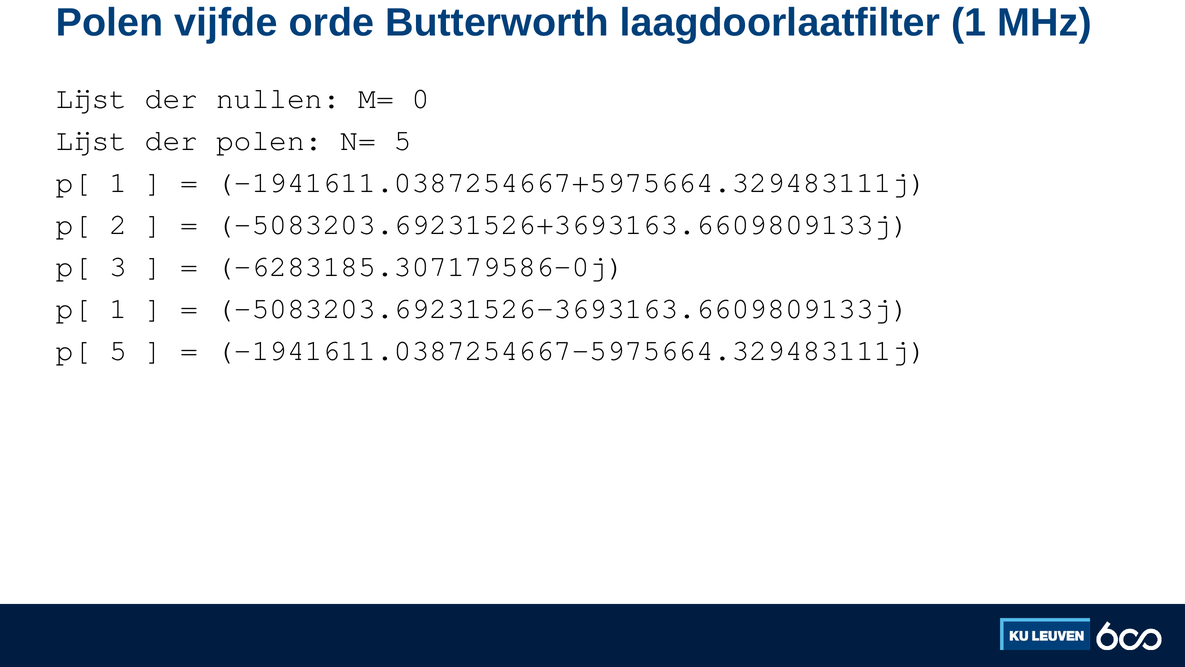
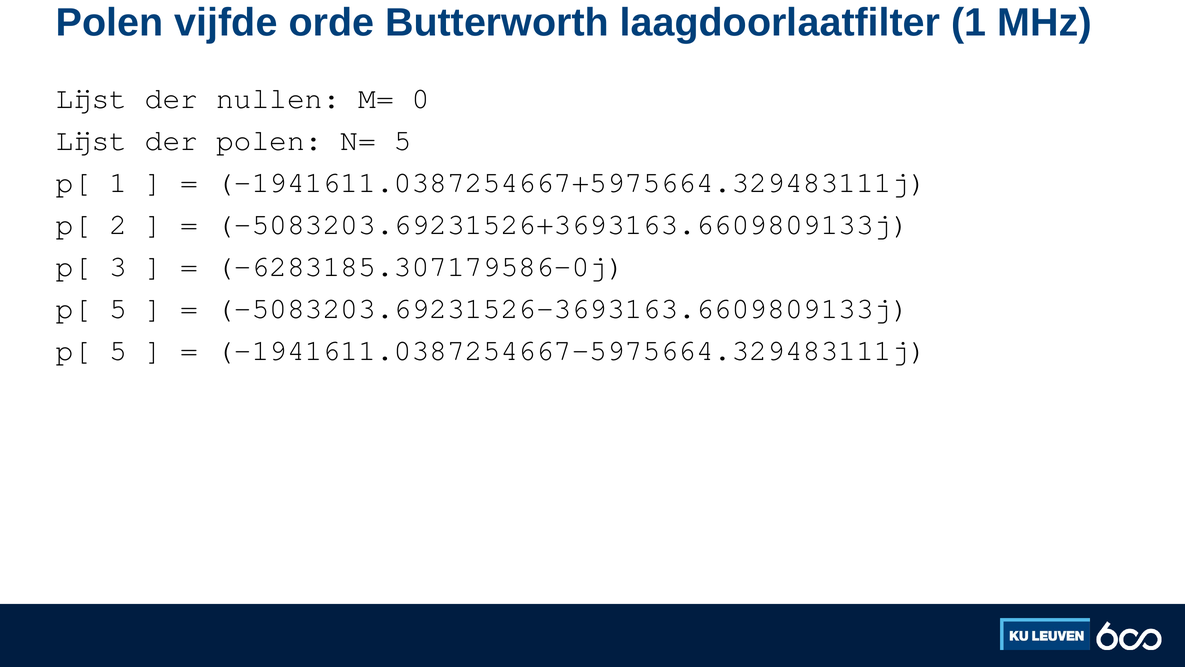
1 at (118, 308): 1 -> 5
